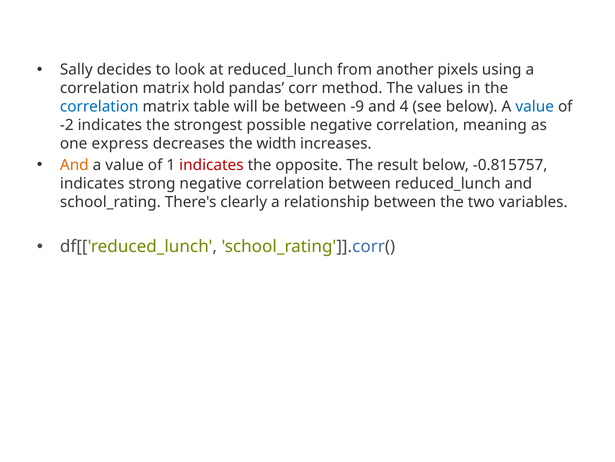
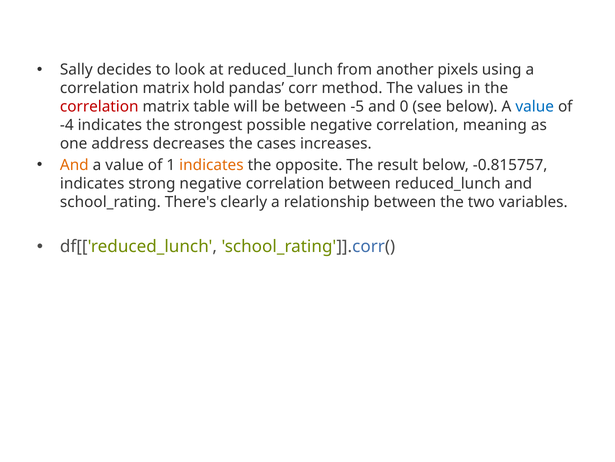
correlation at (99, 107) colour: blue -> red
-9: -9 -> -5
4: 4 -> 0
-2: -2 -> -4
express: express -> address
width: width -> cases
indicates at (211, 165) colour: red -> orange
